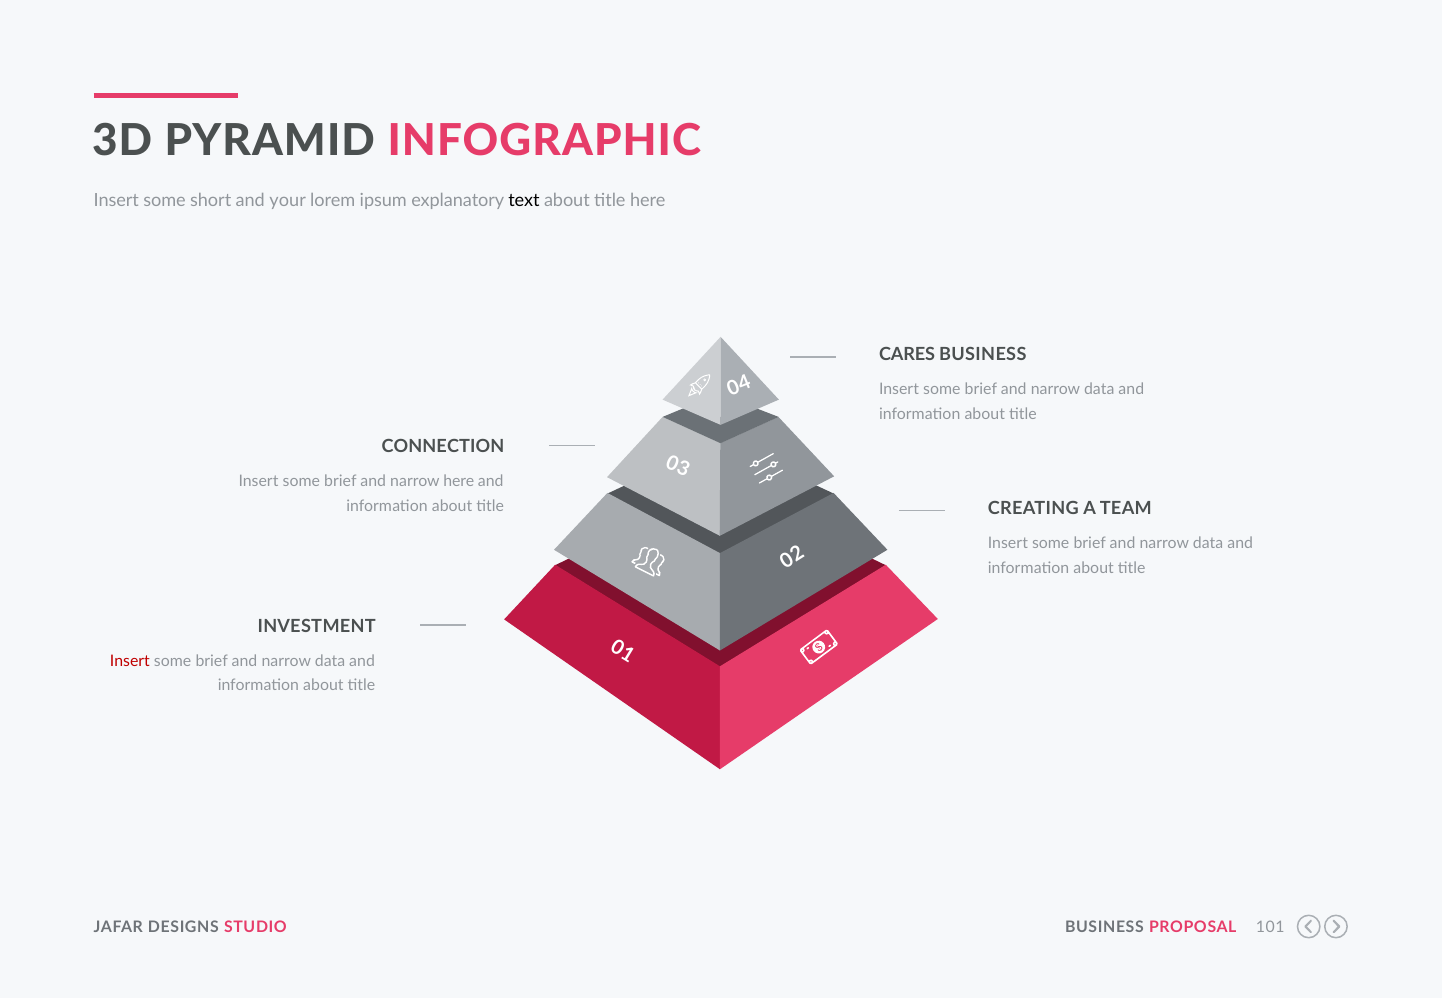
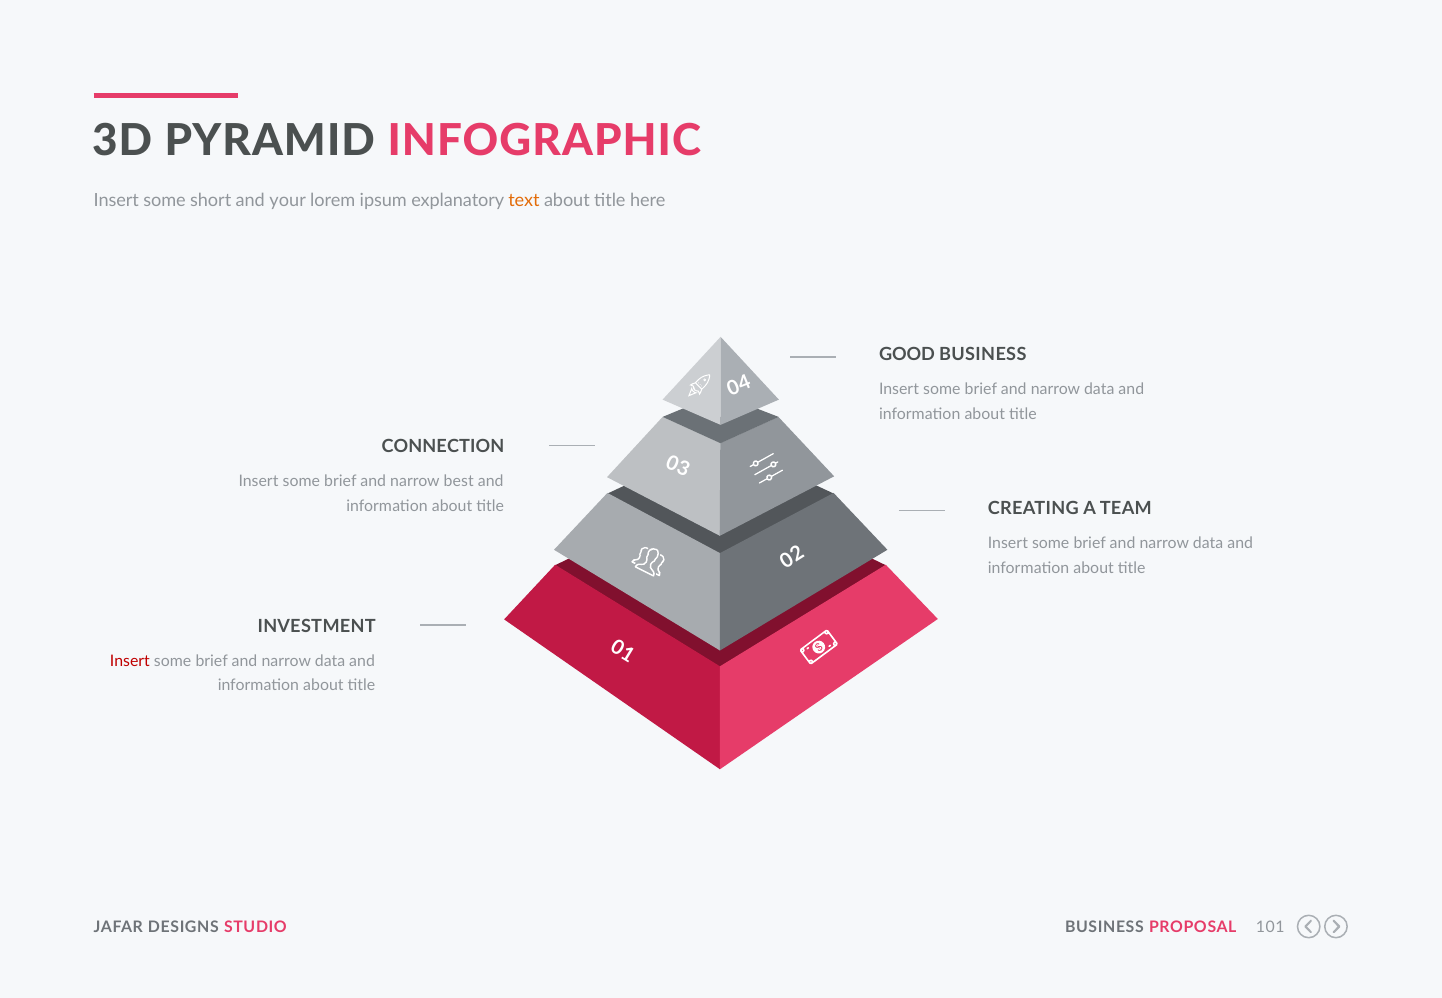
text colour: black -> orange
CARES: CARES -> GOOD
narrow here: here -> best
